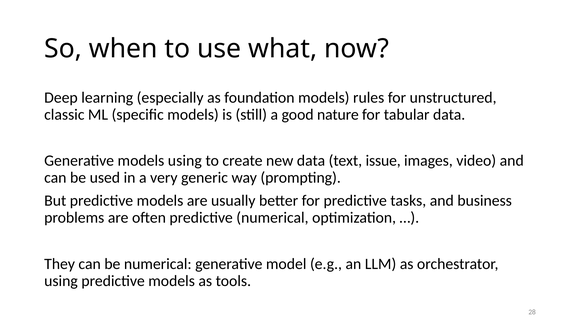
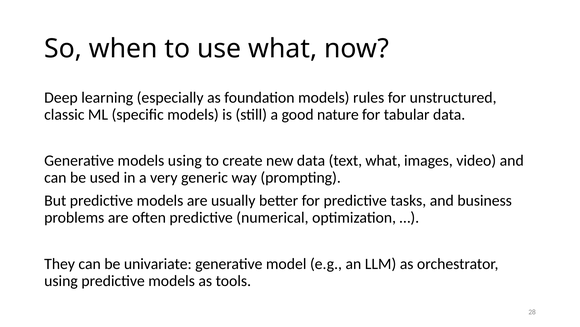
text issue: issue -> what
be numerical: numerical -> univariate
